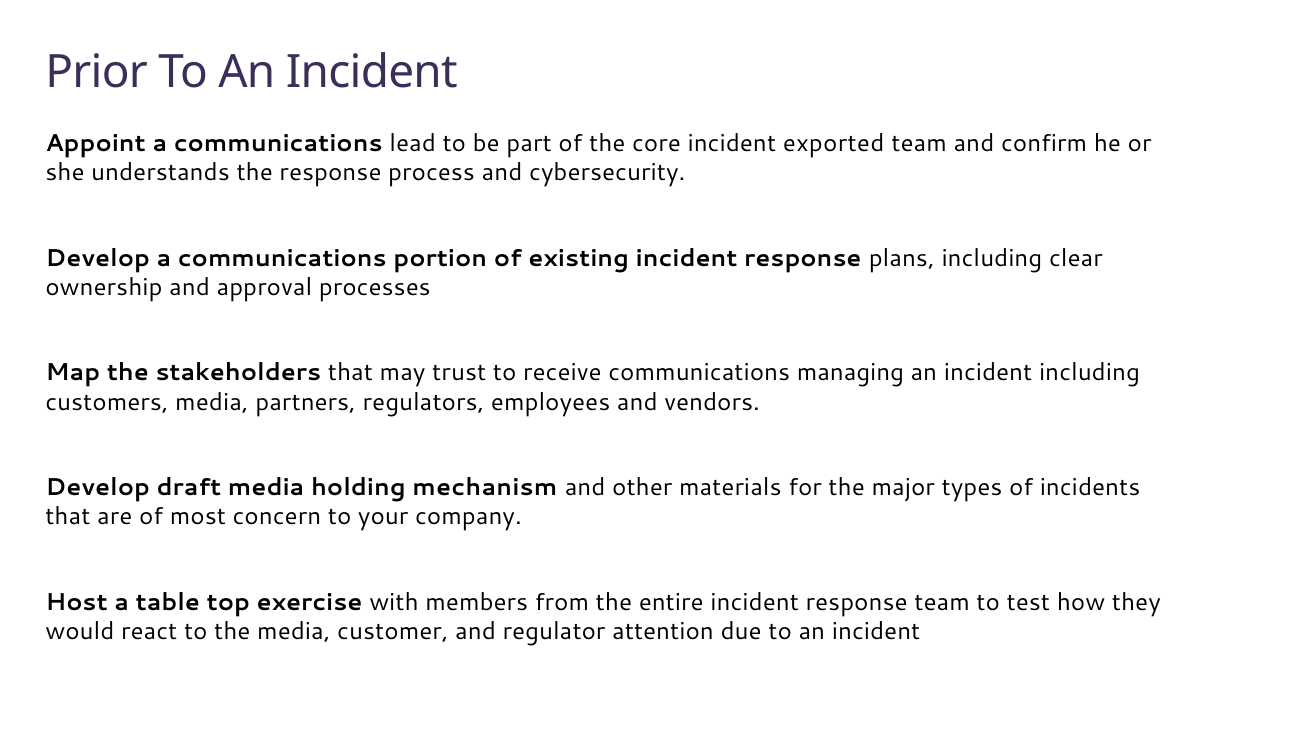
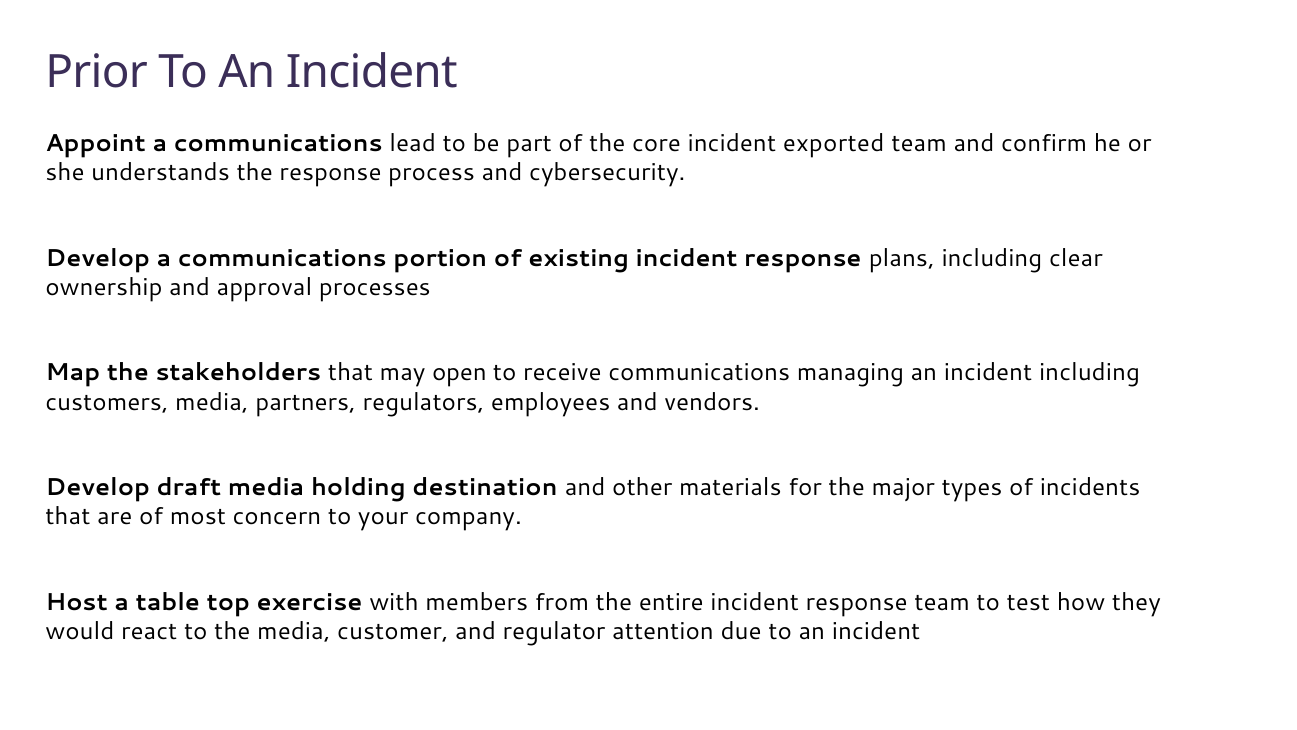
trust: trust -> open
mechanism: mechanism -> destination
